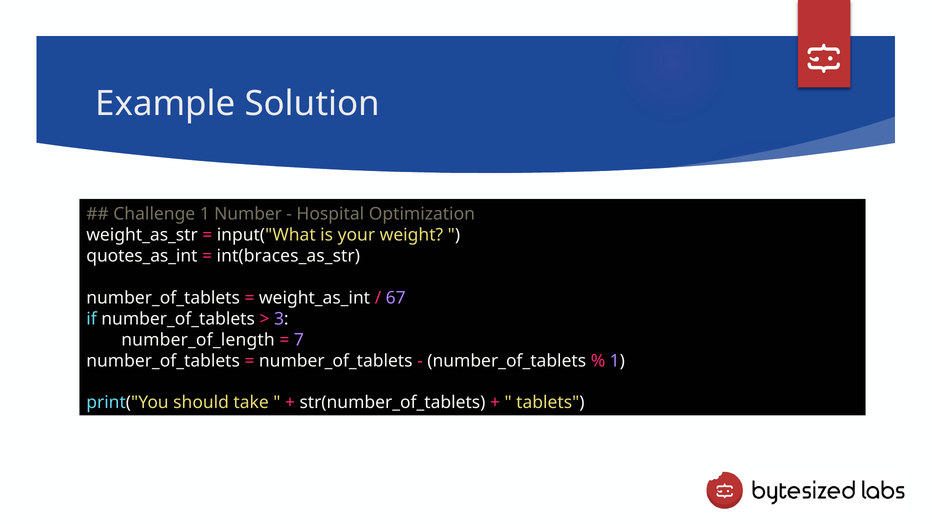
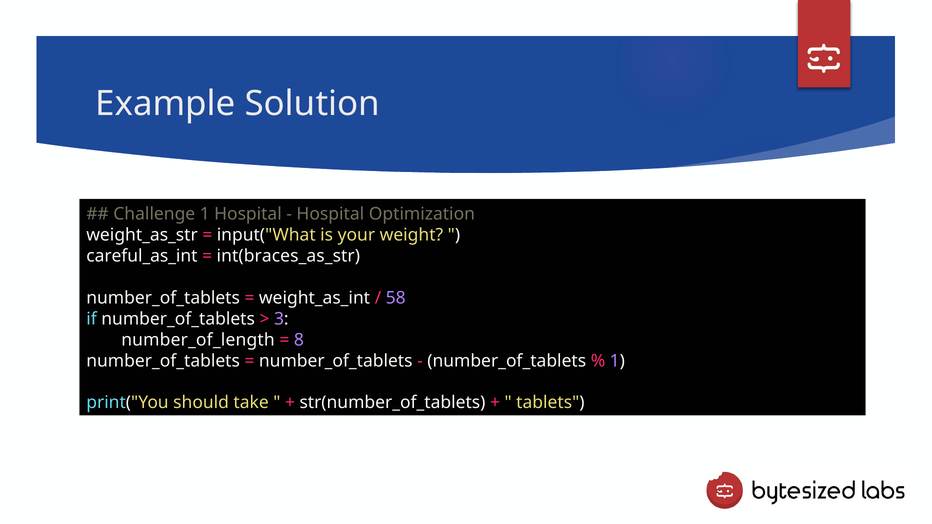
1 Number: Number -> Hospital
quotes_as_int: quotes_as_int -> careful_as_int
67: 67 -> 58
7: 7 -> 8
